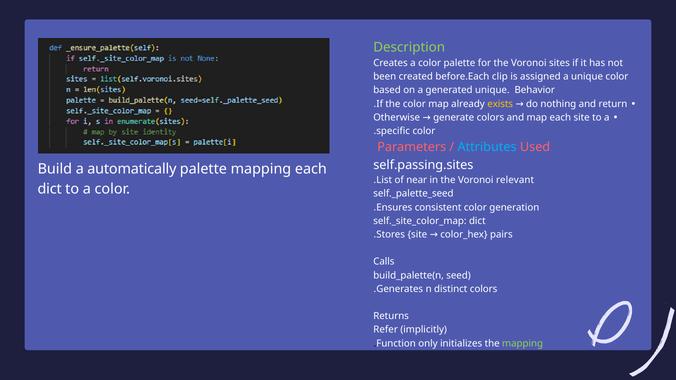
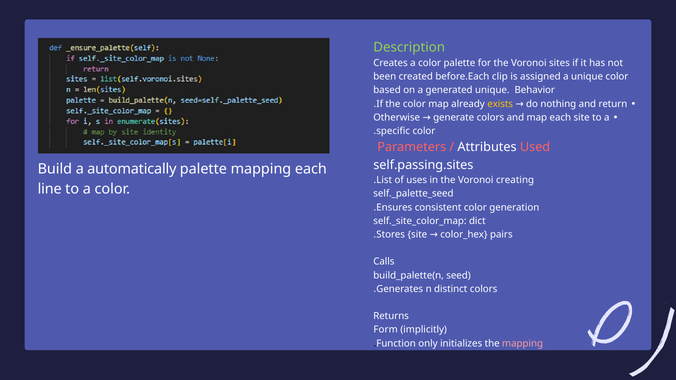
Attributes colour: light blue -> white
near: near -> uses
relevant: relevant -> creating
dict at (50, 189): dict -> line
Refer: Refer -> Form
mapping at (523, 344) colour: light green -> pink
